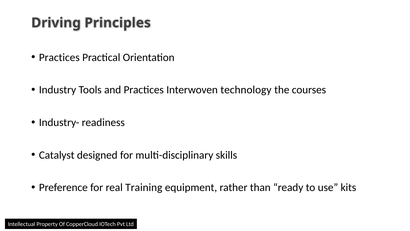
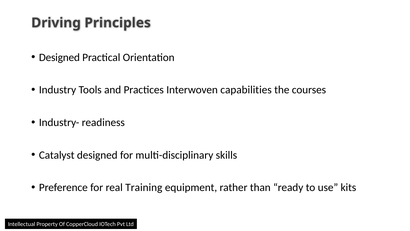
Practices at (59, 57): Practices -> Designed
technology: technology -> capabilities
